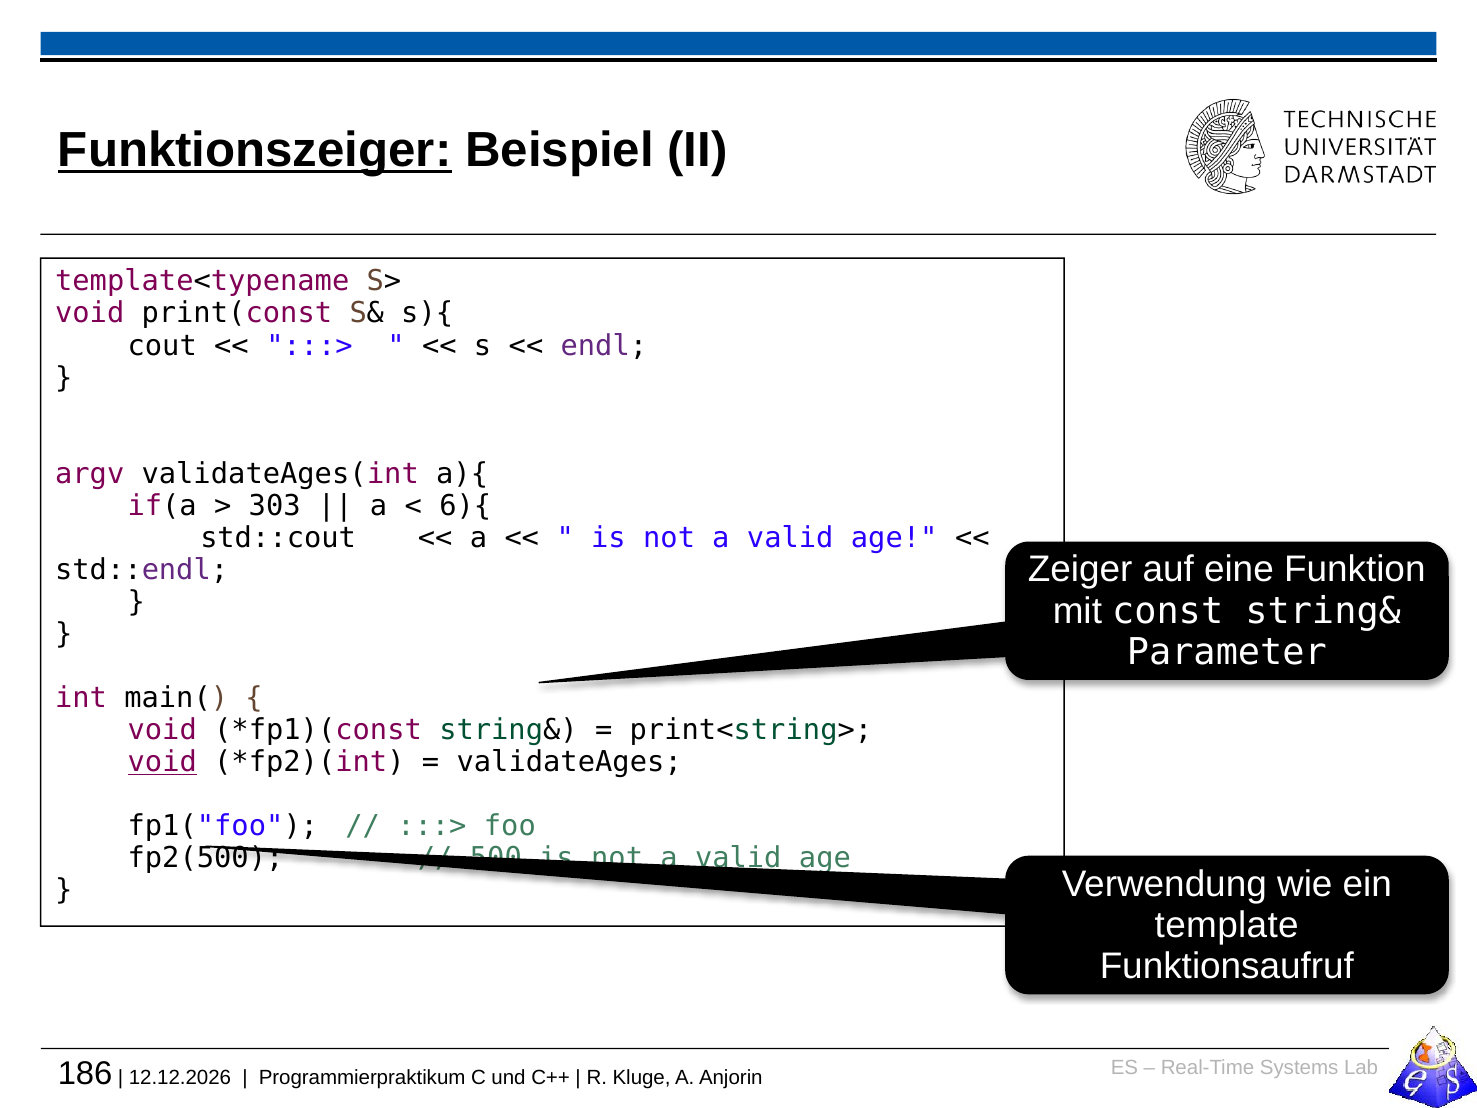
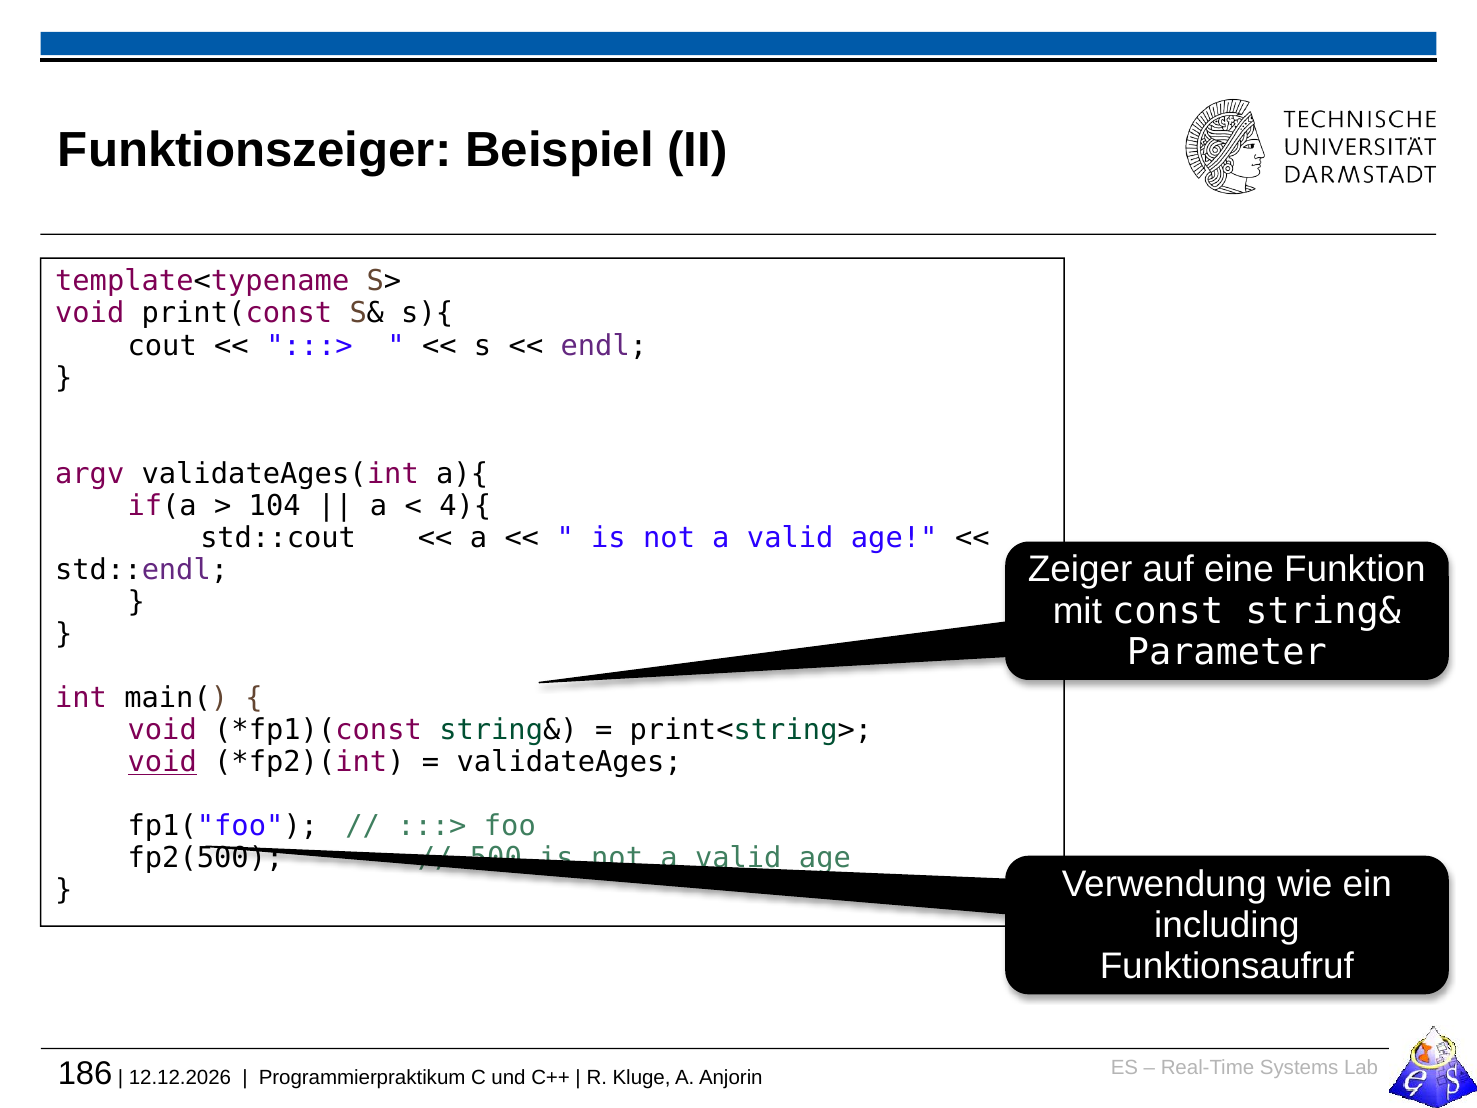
Funktionszeiger underline: present -> none
303: 303 -> 104
6){: 6){ -> 4){
template: template -> including
